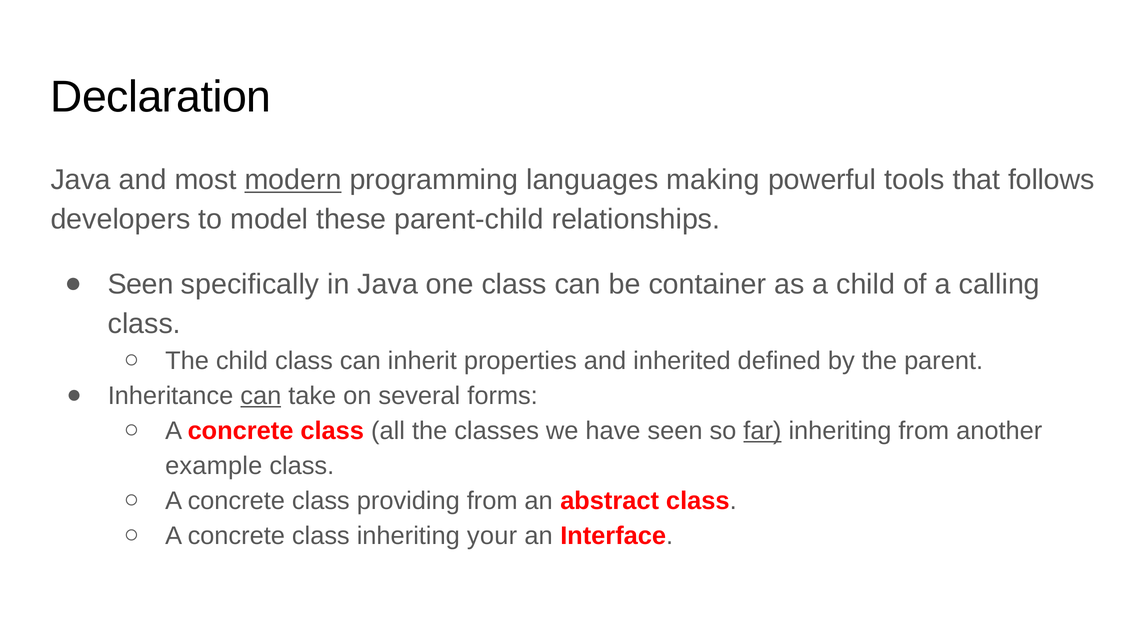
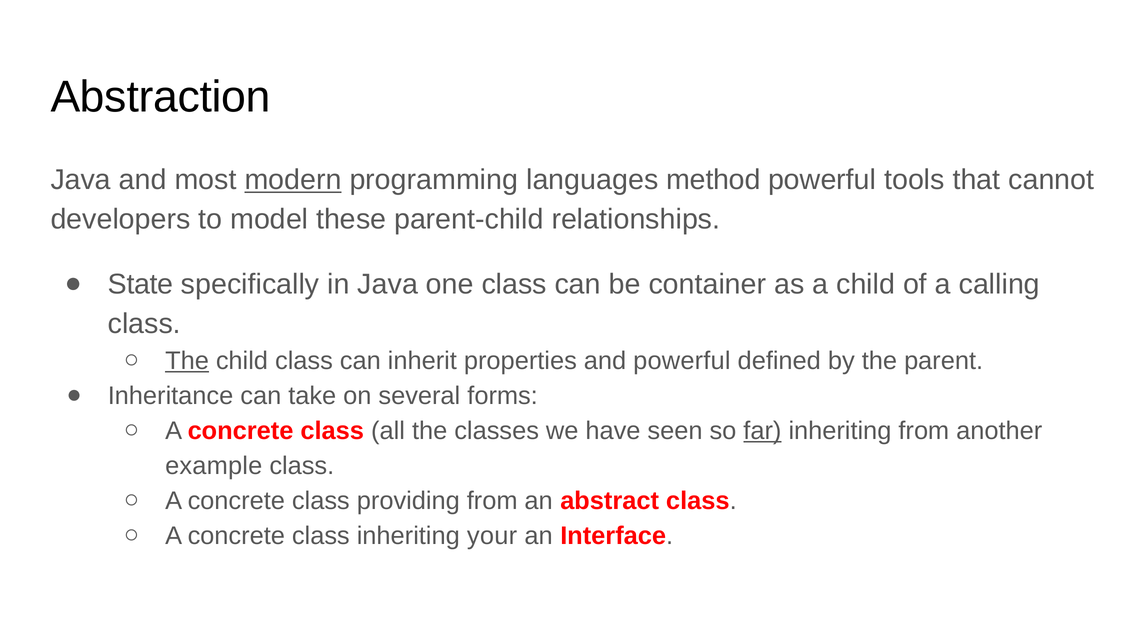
Declaration: Declaration -> Abstraction
making: making -> method
follows: follows -> cannot
Seen at (141, 285): Seen -> State
The at (187, 361) underline: none -> present
and inherited: inherited -> powerful
can at (261, 396) underline: present -> none
